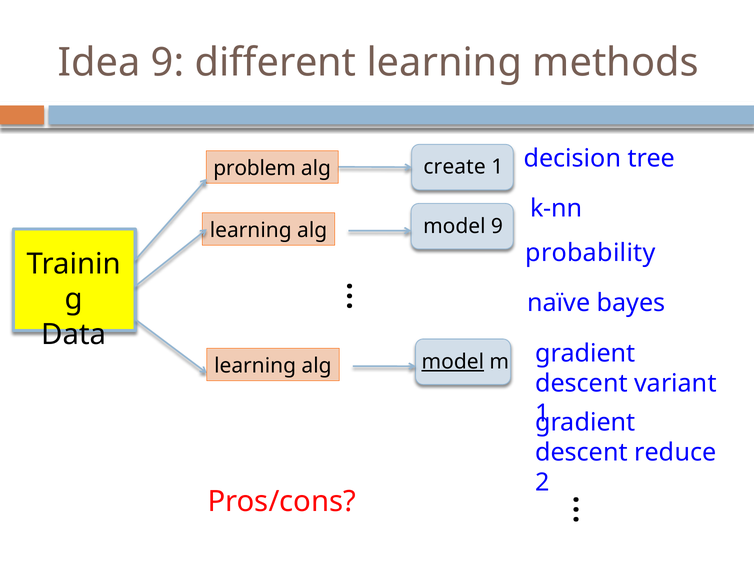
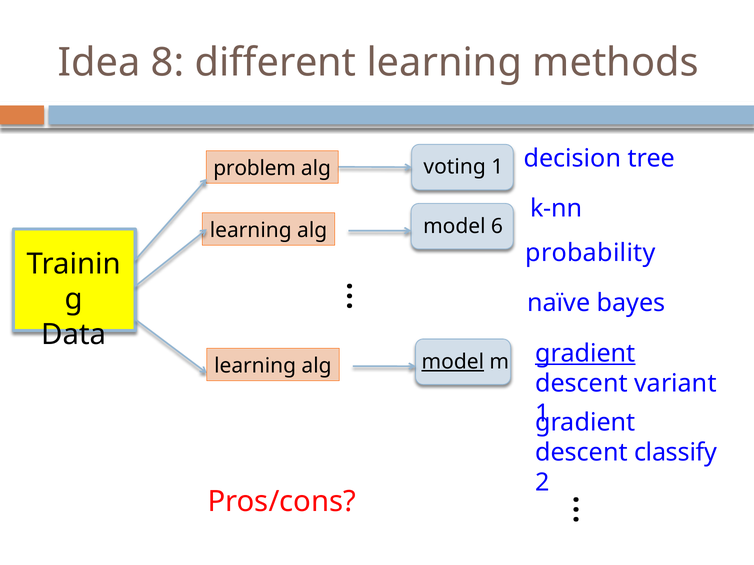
Idea 9: 9 -> 8
create: create -> voting
model 9: 9 -> 6
gradient at (585, 354) underline: none -> present
reduce: reduce -> classify
